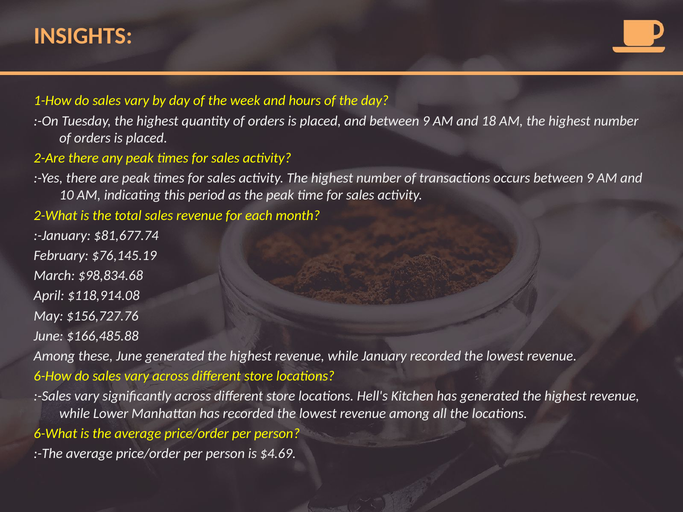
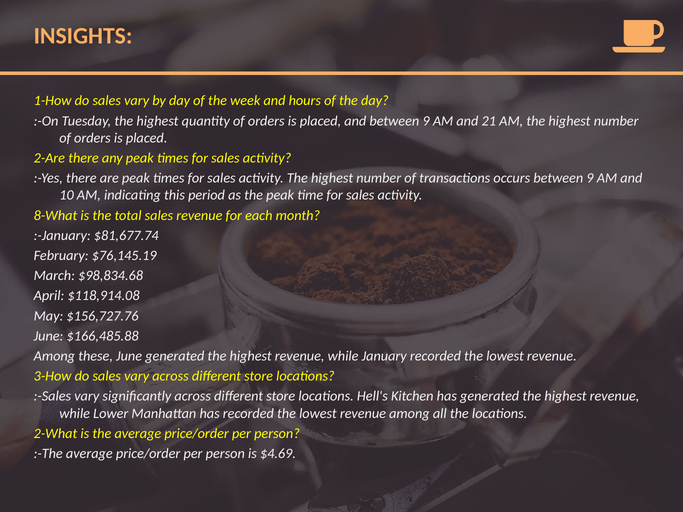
18: 18 -> 21
2-What: 2-What -> 8-What
6-How: 6-How -> 3-How
6-What: 6-What -> 2-What
